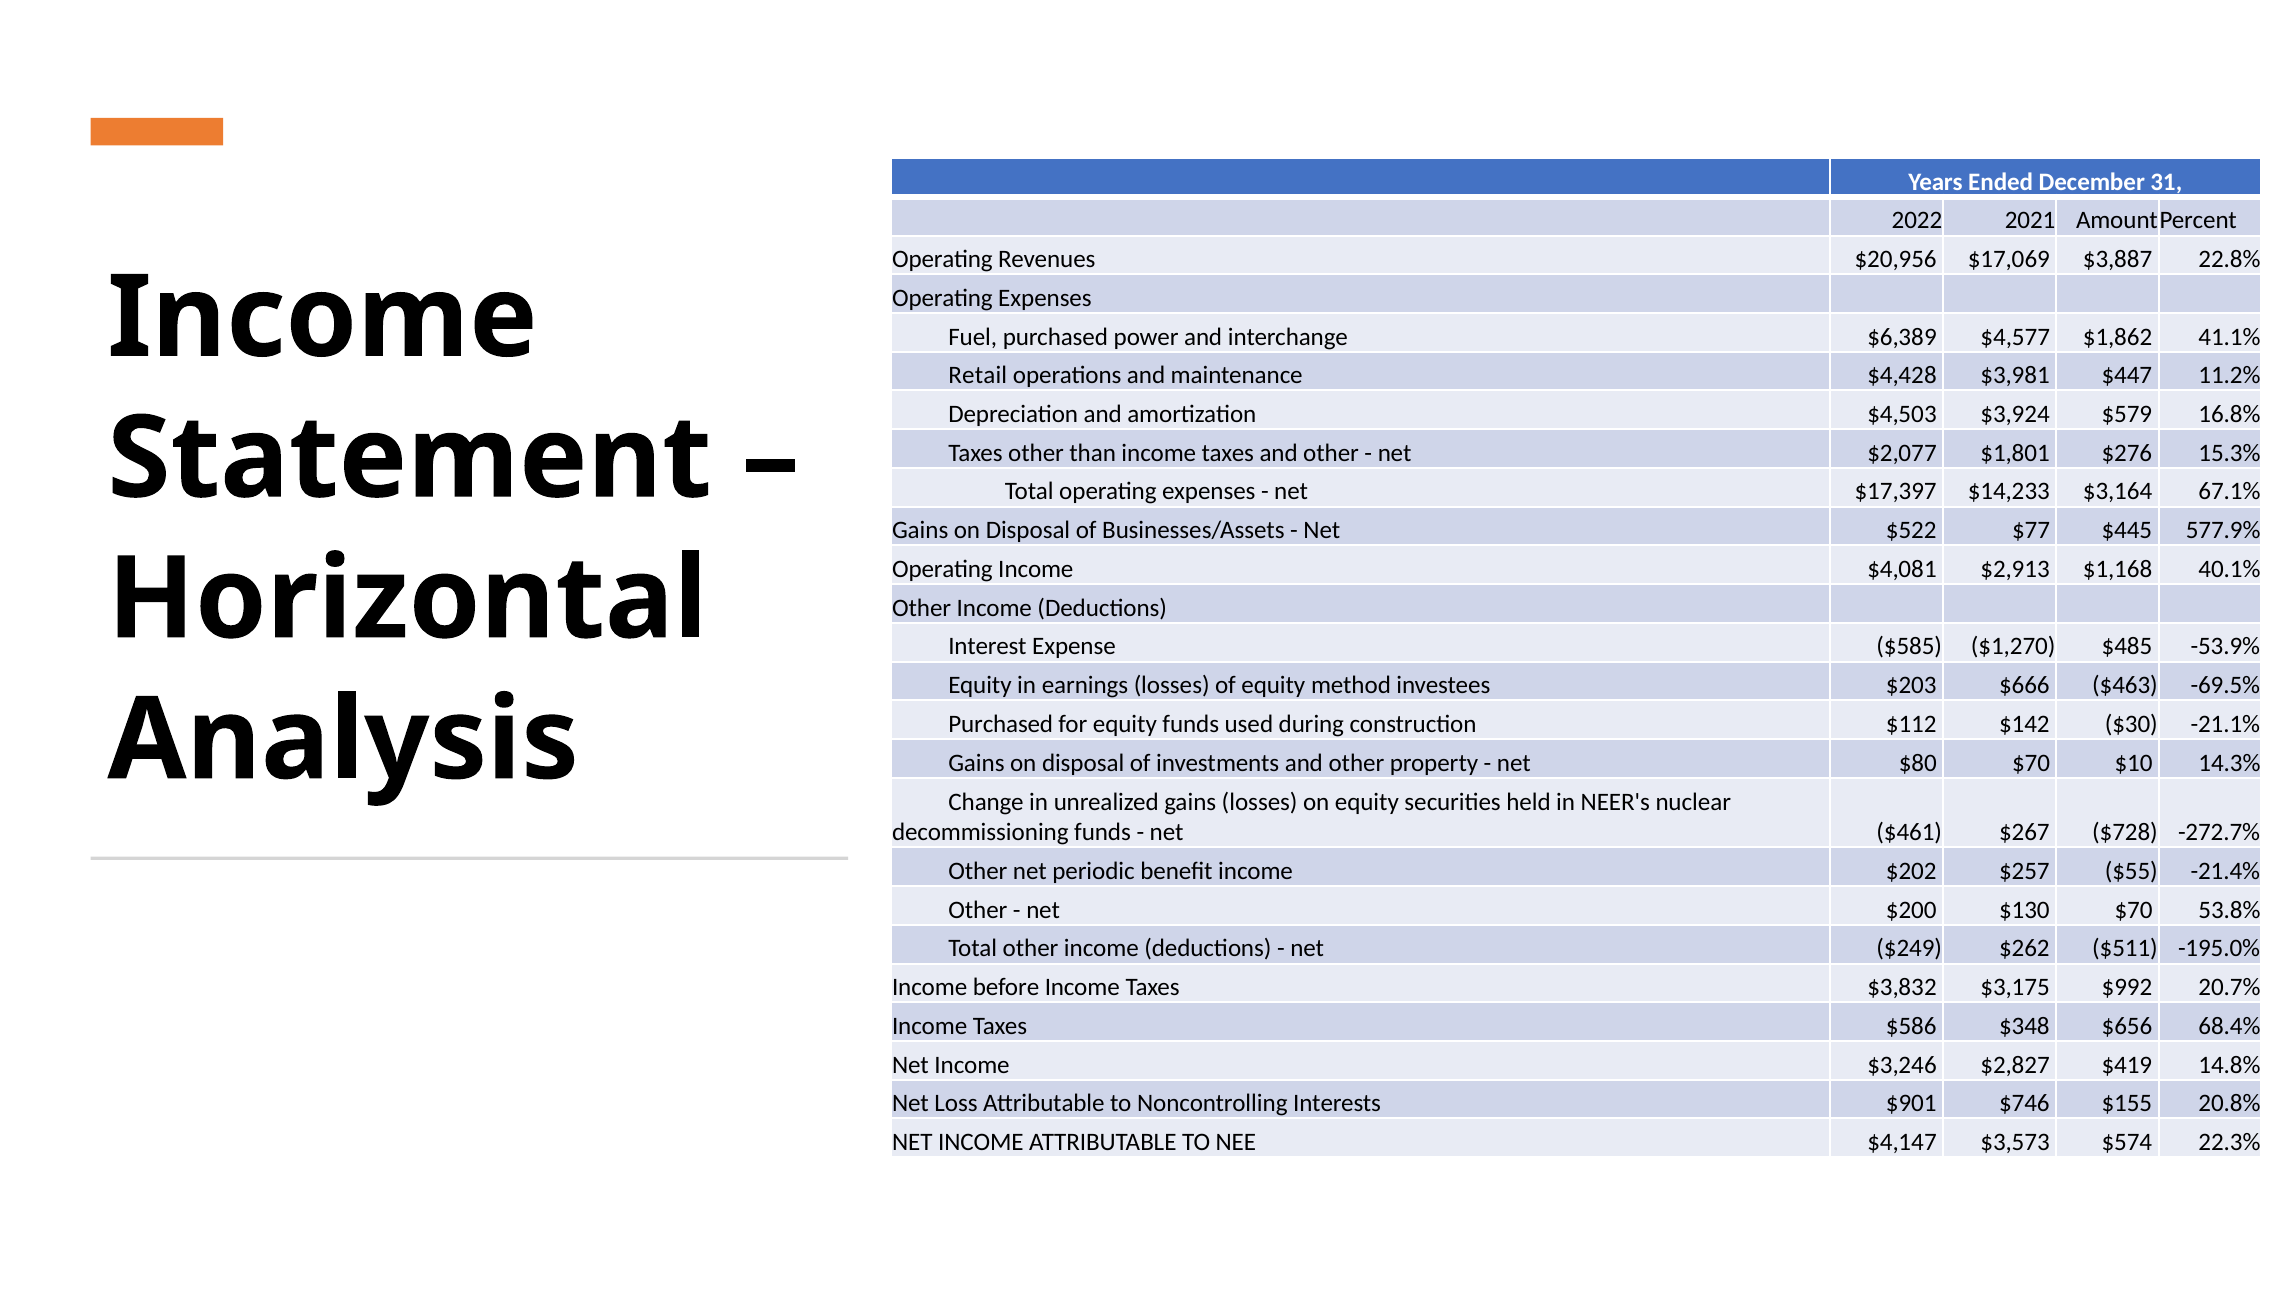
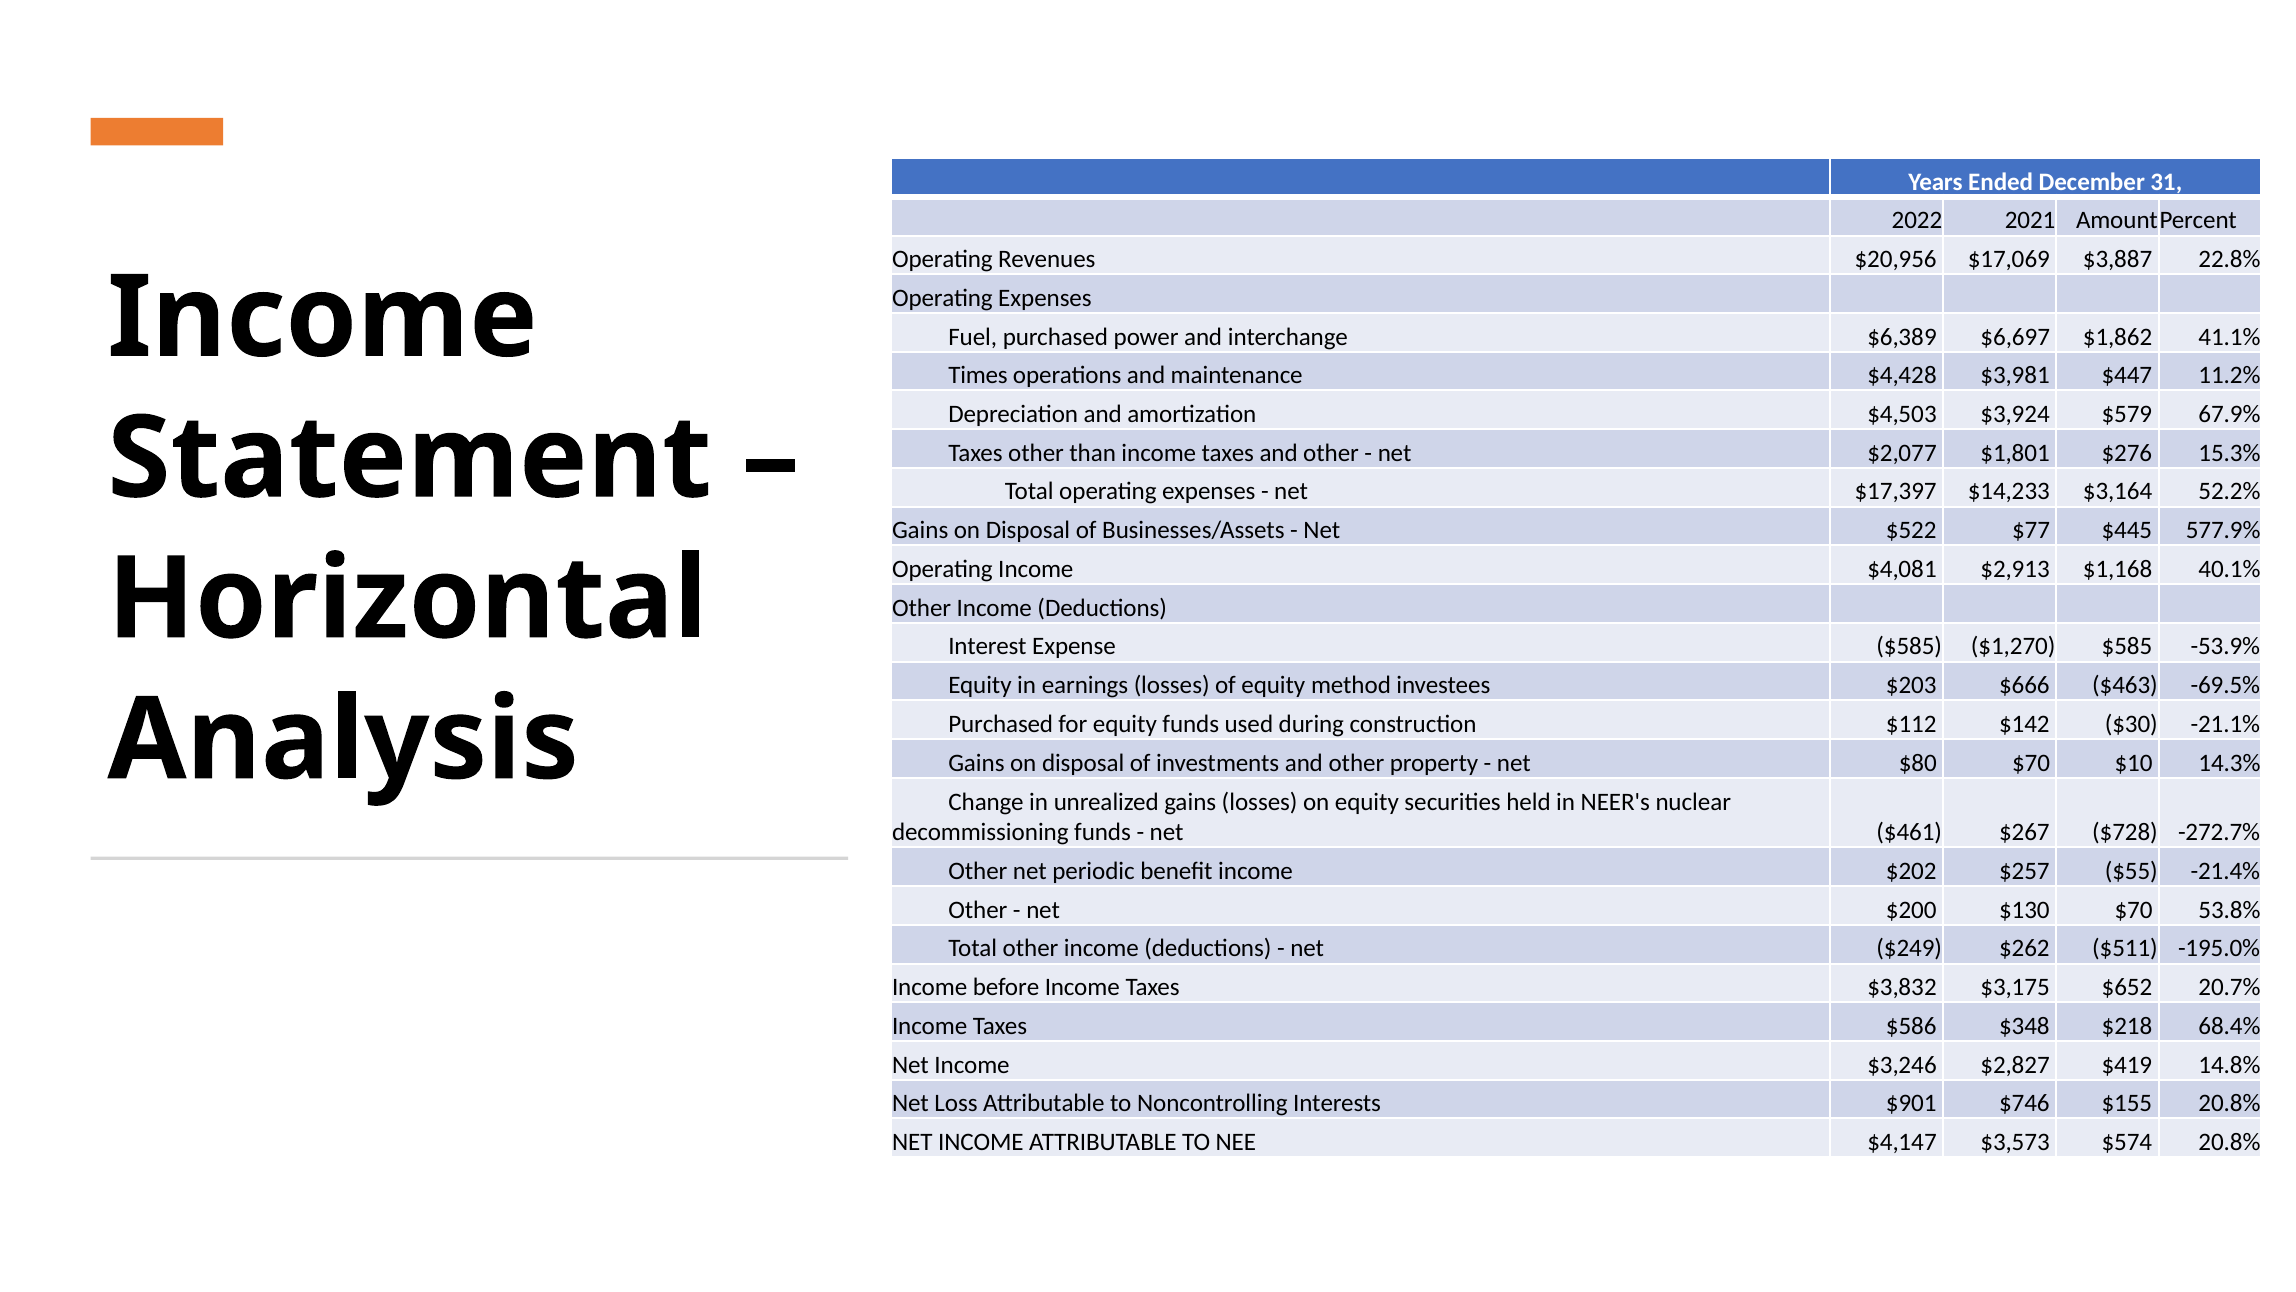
$4,577: $4,577 -> $6,697
Retail: Retail -> Times
16.8%: 16.8% -> 67.9%
67.1%: 67.1% -> 52.2%
$1,270 $485: $485 -> $585
$992: $992 -> $652
$656: $656 -> $218
$574 22.3%: 22.3% -> 20.8%
